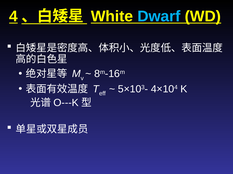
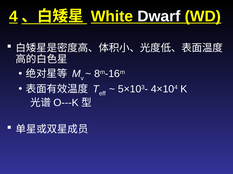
Dwarf colour: light blue -> white
